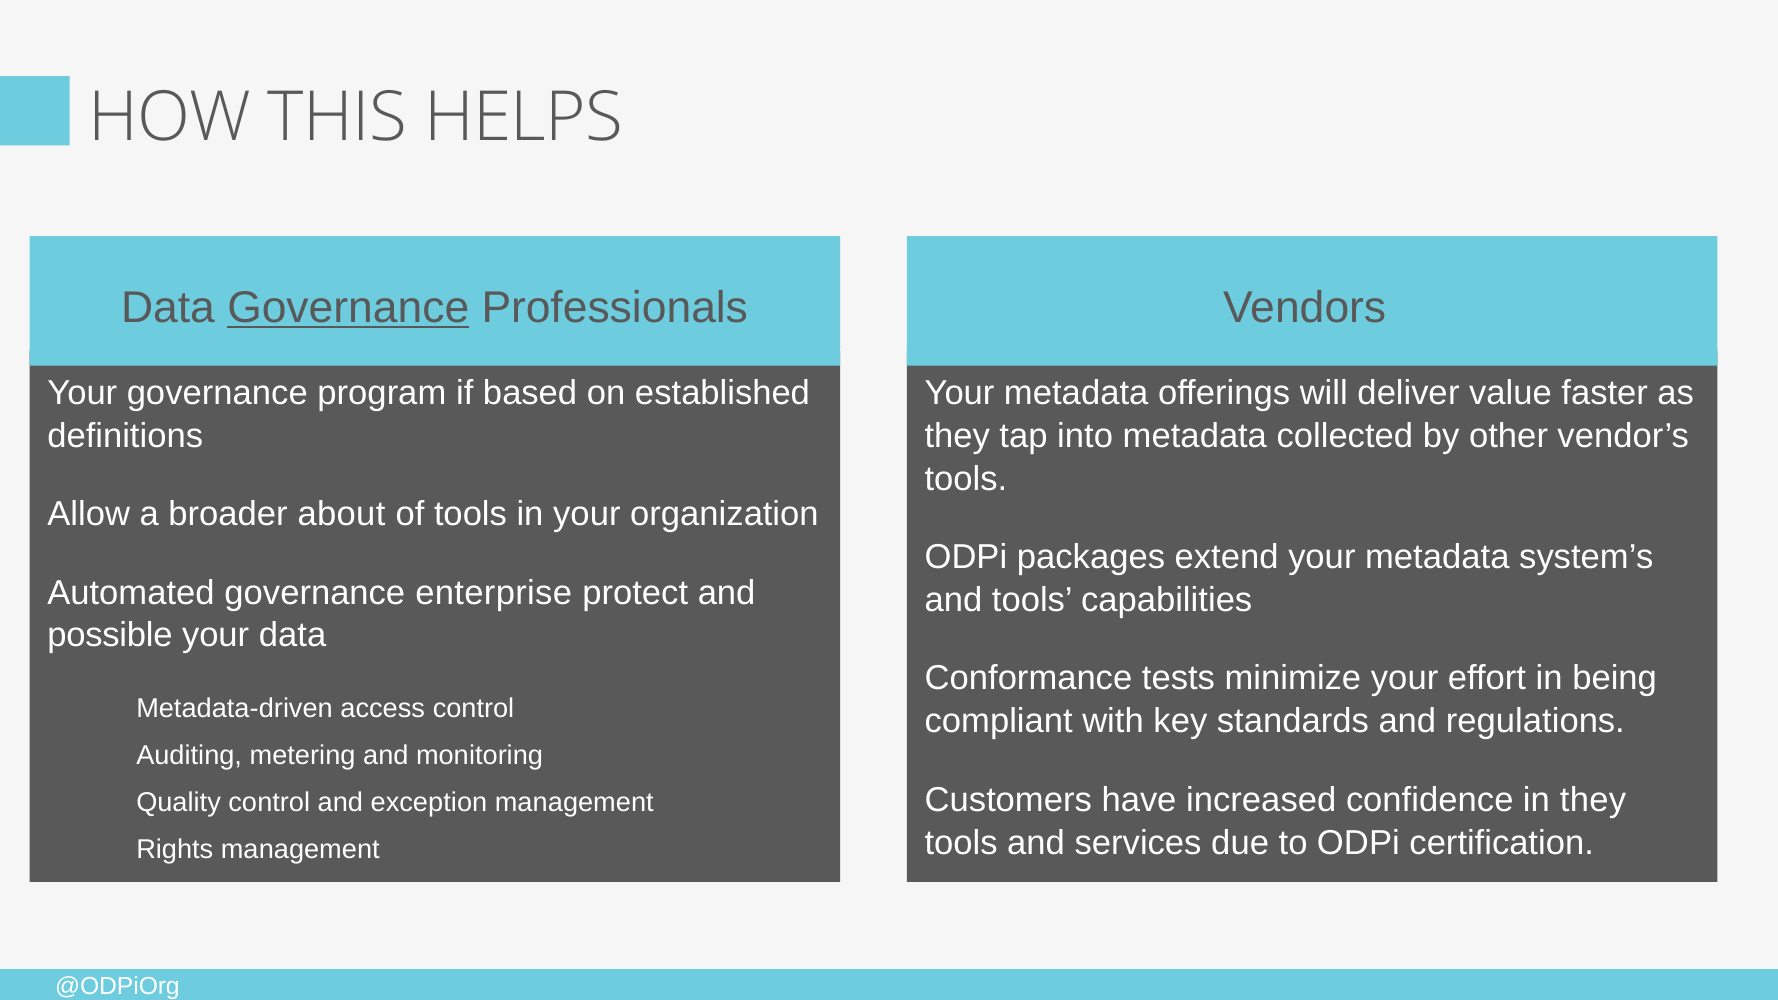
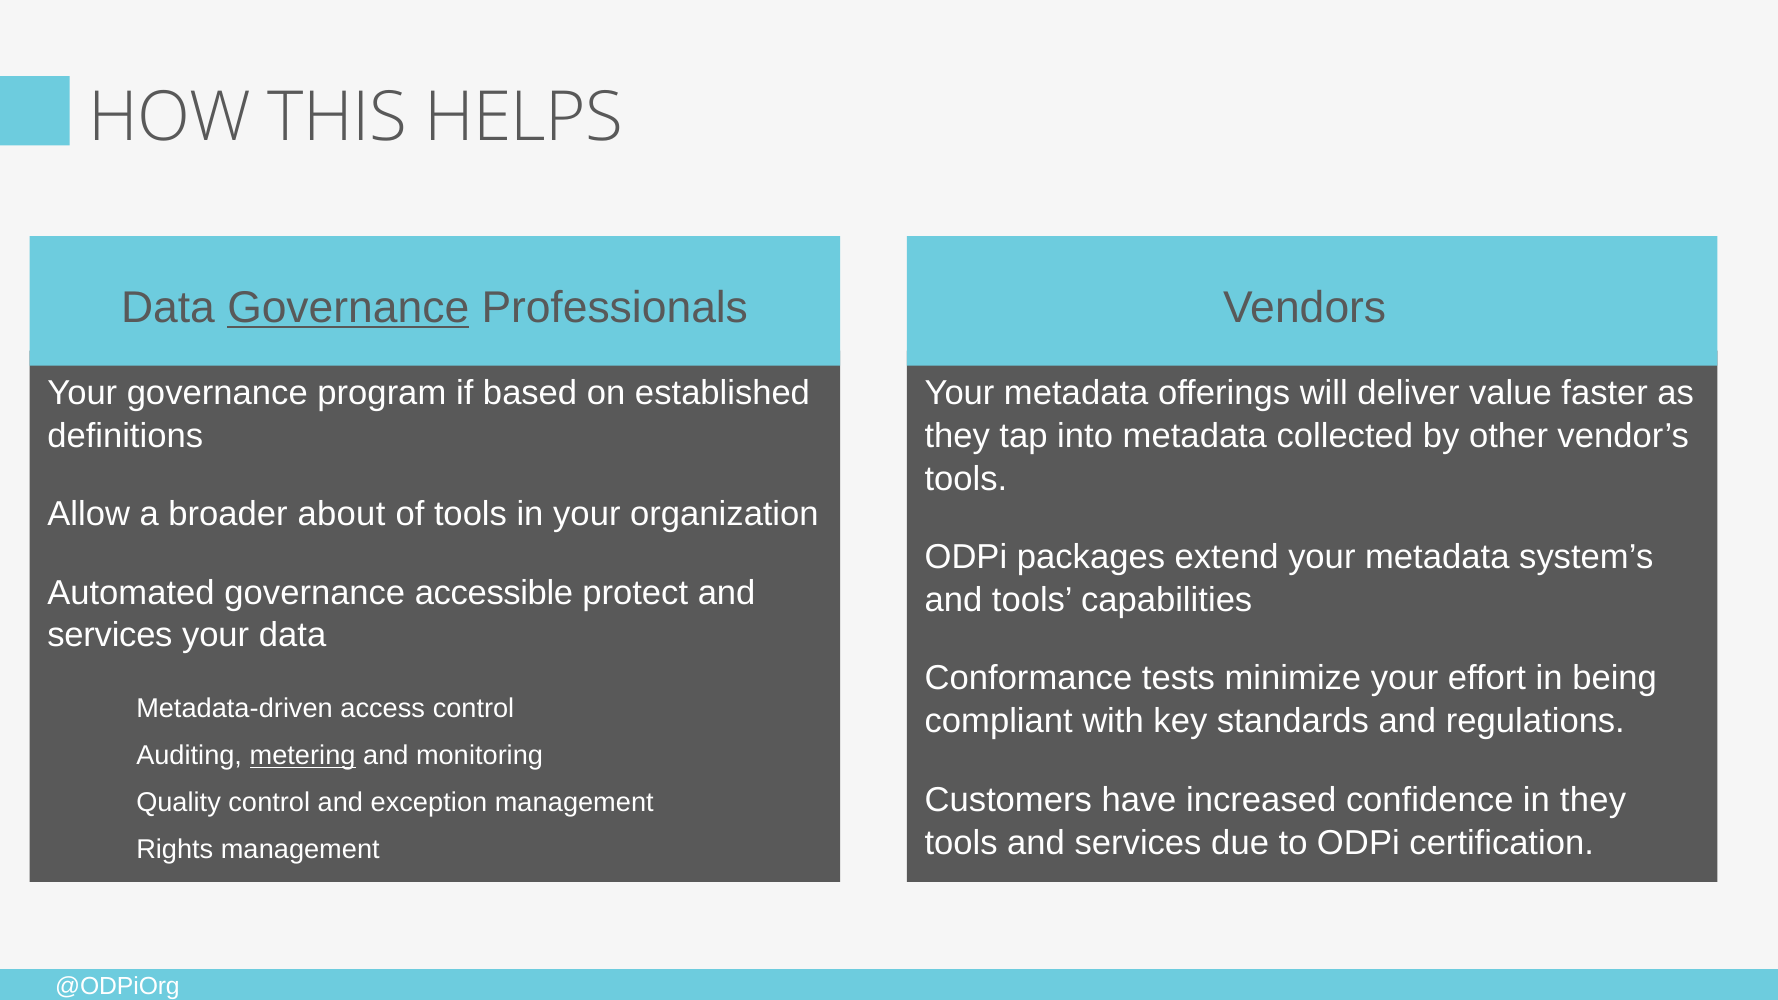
enterprise: enterprise -> accessible
possible at (110, 636): possible -> services
metering underline: none -> present
